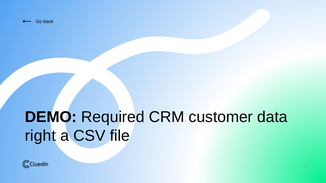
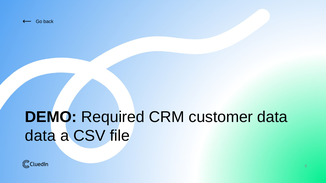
right at (40, 136): right -> data
